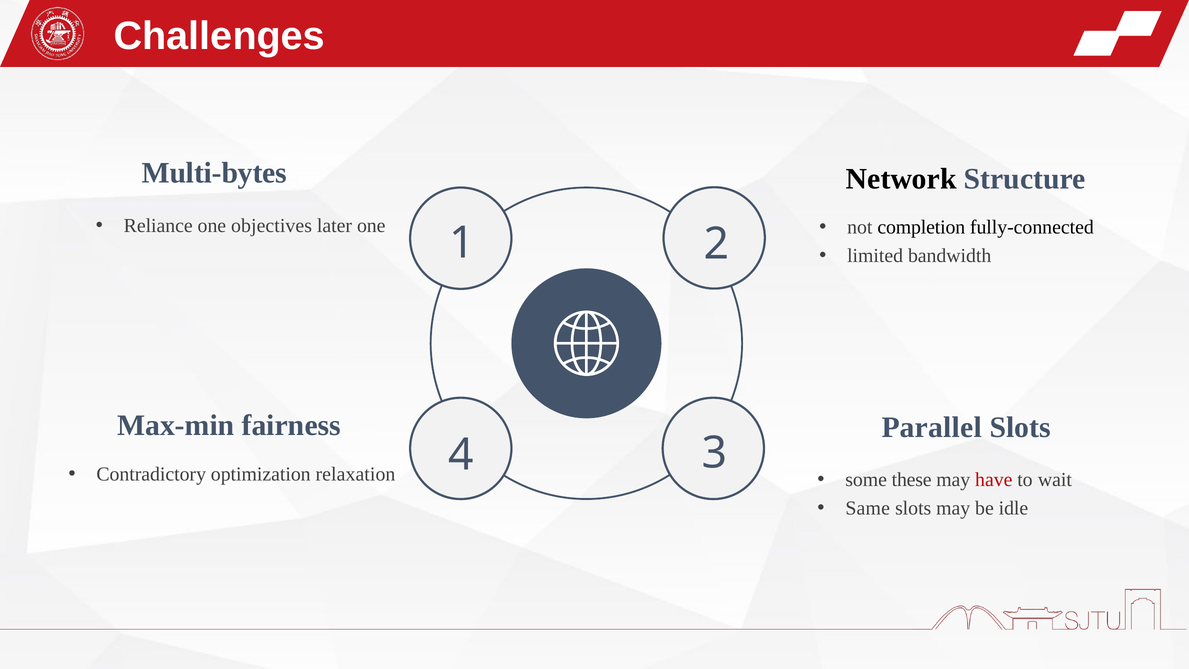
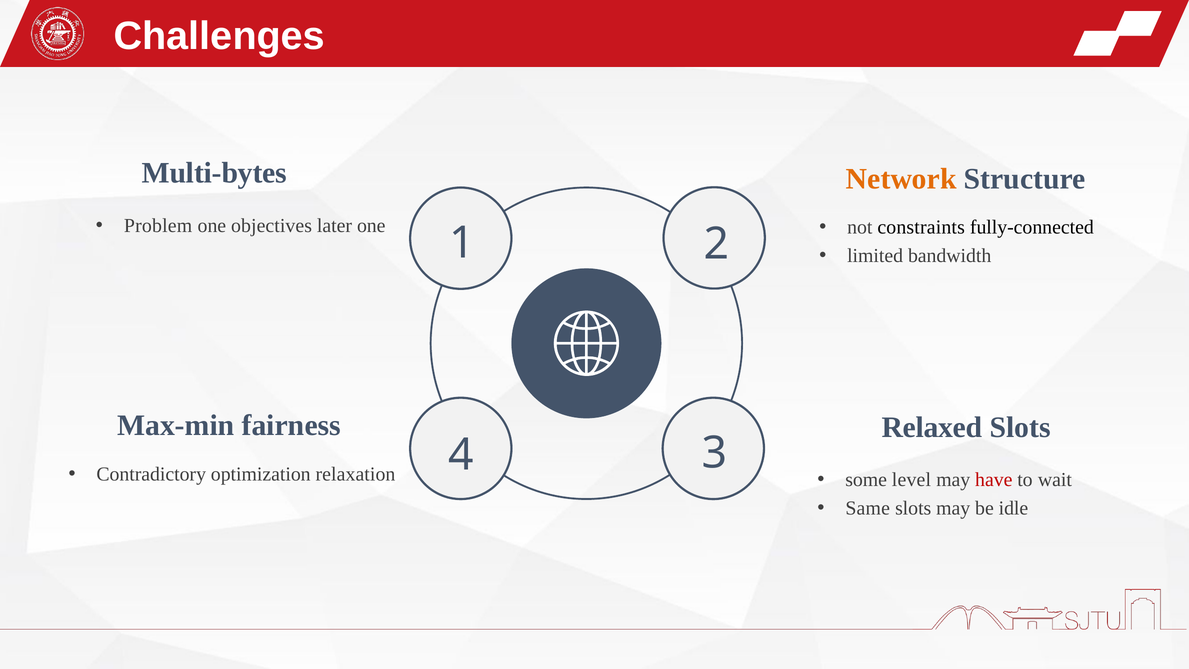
Network colour: black -> orange
Reliance: Reliance -> Problem
completion: completion -> constraints
Parallel: Parallel -> Relaxed
these: these -> level
